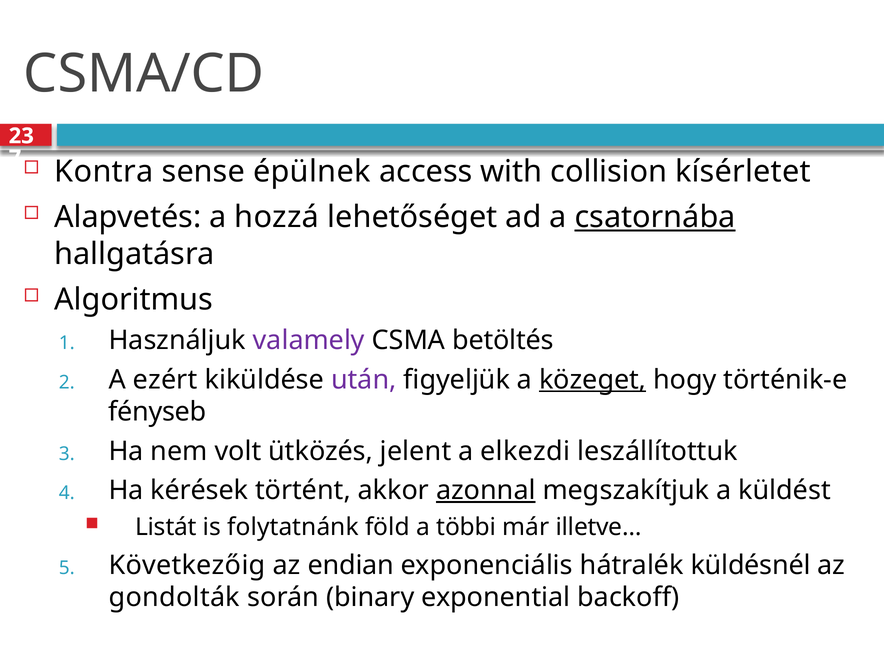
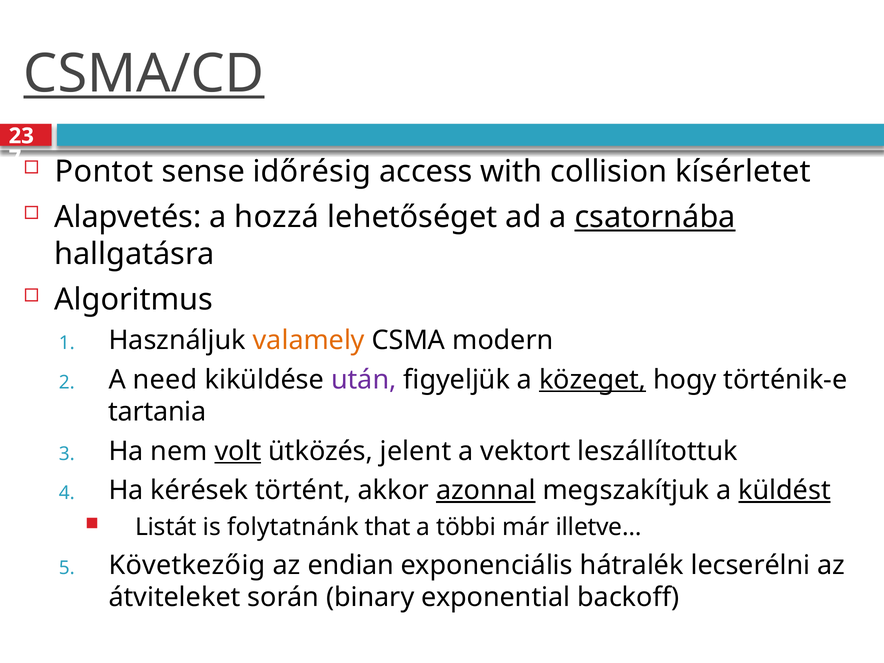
CSMA/CD underline: none -> present
Kontra: Kontra -> Pontot
épülnek: épülnek -> időrésig
valamely colour: purple -> orange
betöltés: betöltés -> modern
ezért: ezért -> need
fényseb: fényseb -> tartania
volt underline: none -> present
elkezdi: elkezdi -> vektort
küldést underline: none -> present
föld: föld -> that
küldésnél: küldésnél -> lecserélni
gondolták: gondolták -> átviteleket
